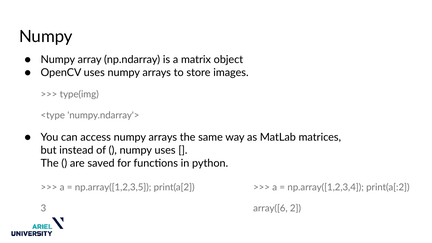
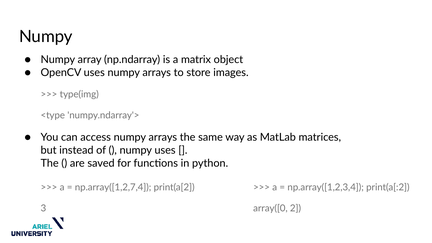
np.array([1,2,3,5: np.array([1,2,3,5 -> np.array([1,2,7,4
array([6: array([6 -> array([0
